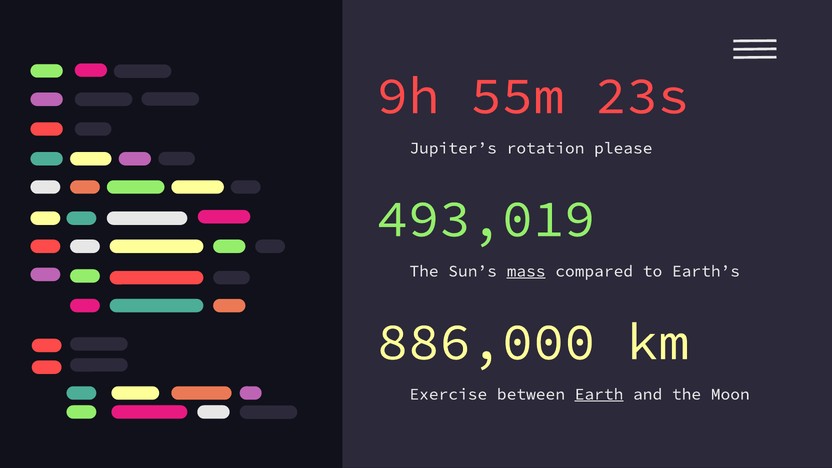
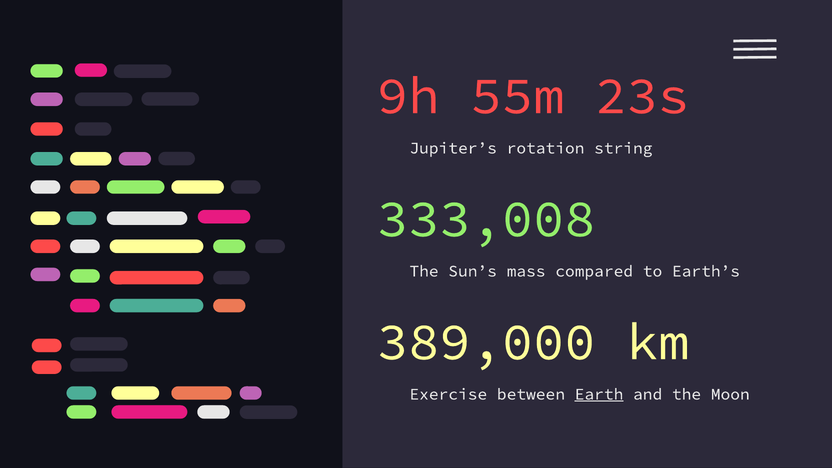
please: please -> string
493,019: 493,019 -> 333,008
mass underline: present -> none
886,000: 886,000 -> 389,000
